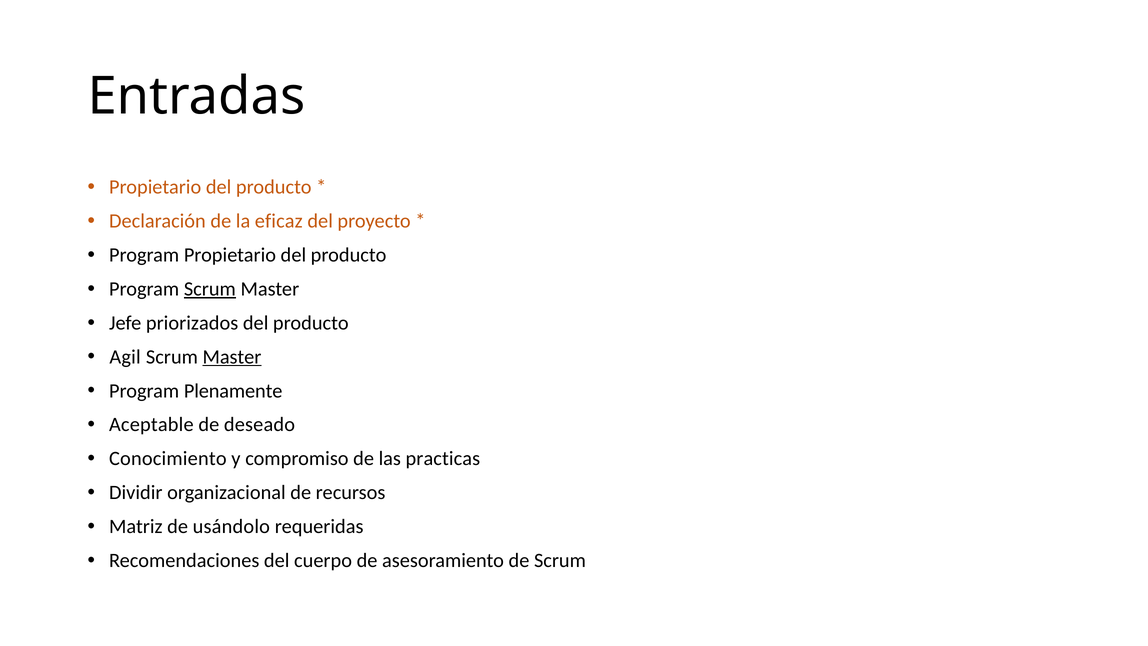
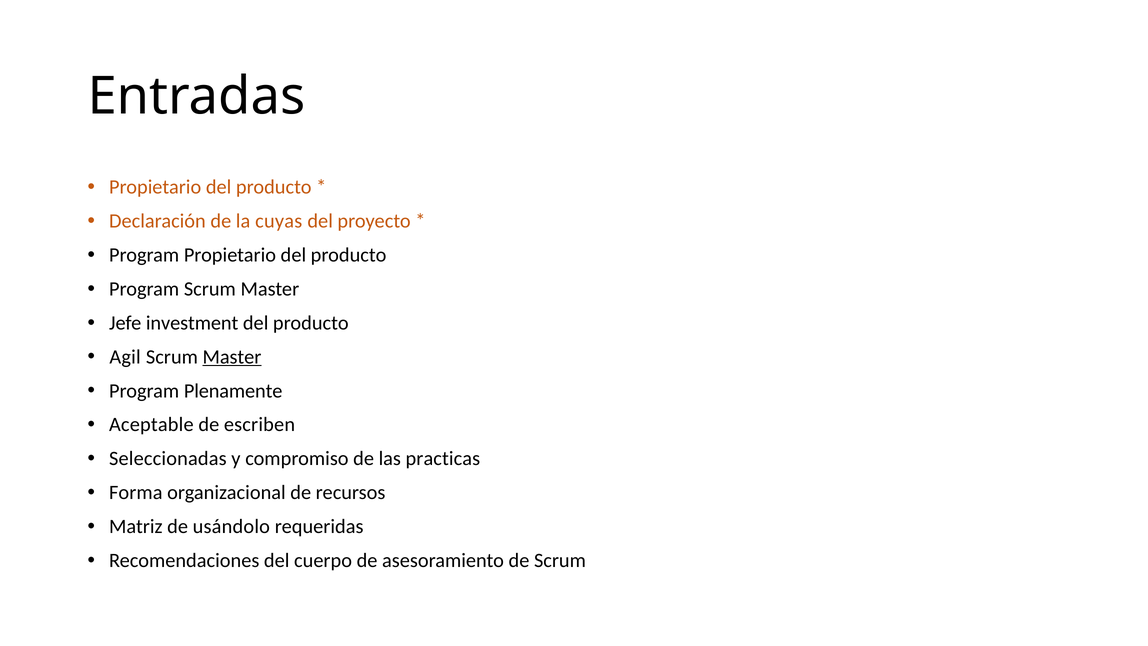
eficaz: eficaz -> cuyas
Scrum at (210, 289) underline: present -> none
priorizados: priorizados -> investment
deseado: deseado -> escriben
Conocimiento: Conocimiento -> Seleccionadas
Dividir: Dividir -> Forma
